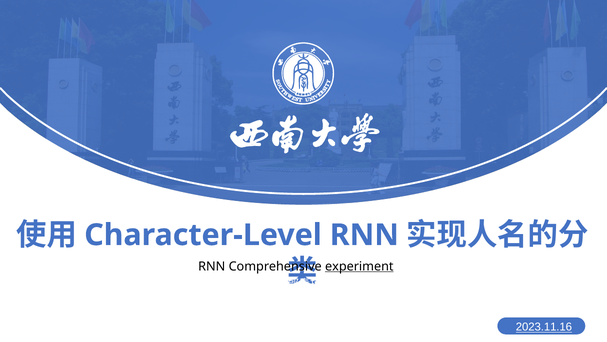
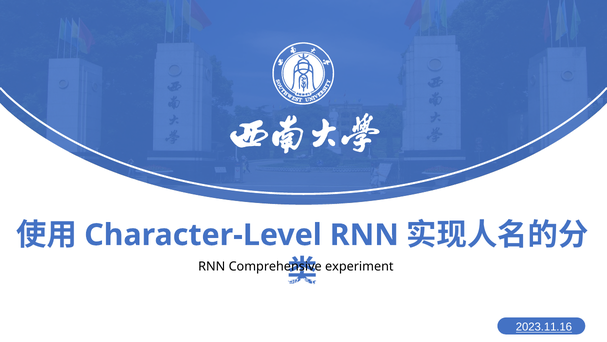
experiment underline: present -> none
